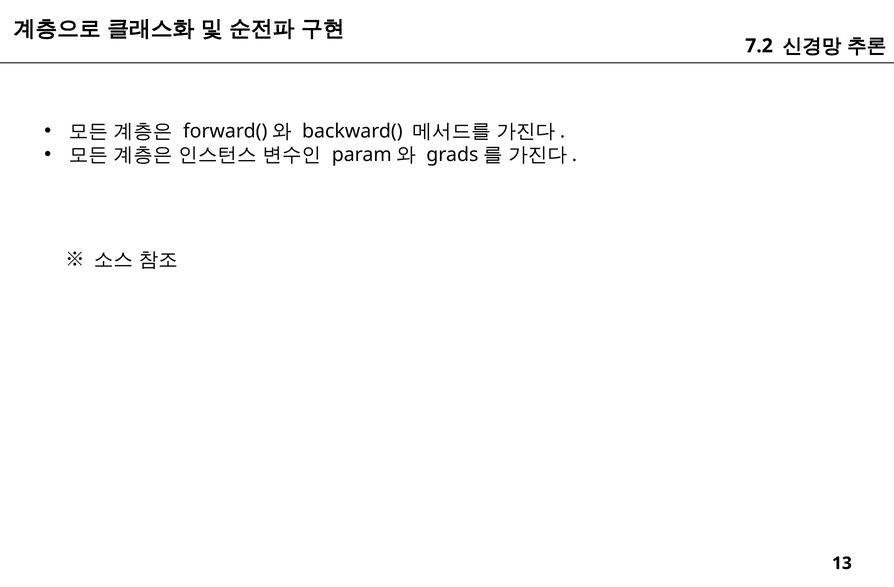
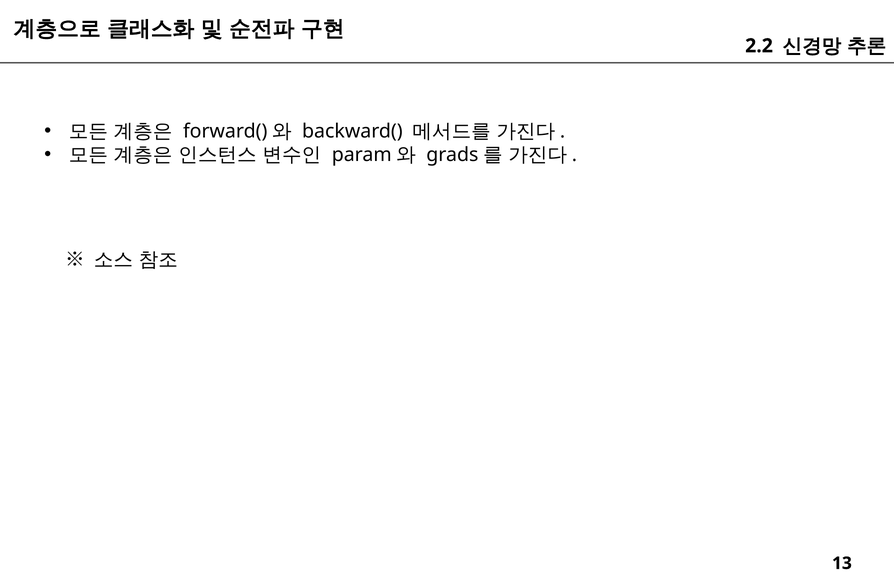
7.2: 7.2 -> 2.2
